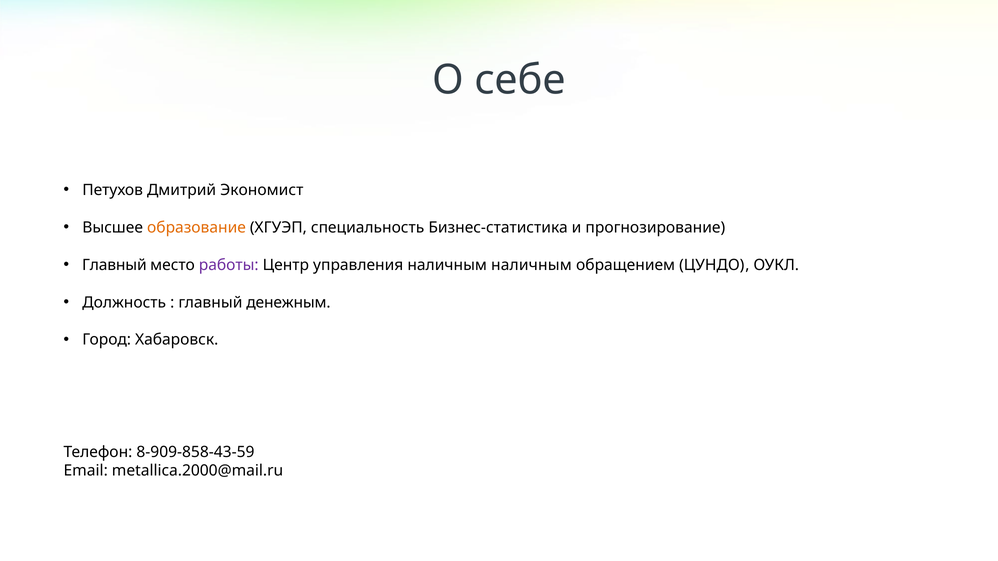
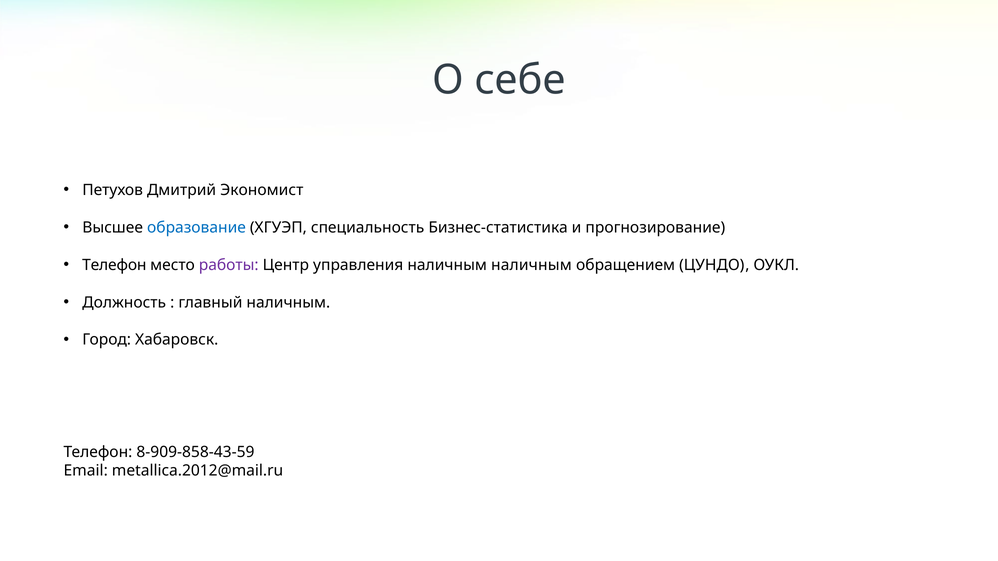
образование colour: orange -> blue
Главный at (114, 265): Главный -> Телефон
главный денежным: денежным -> наличным
metallica.2000@mail.ru: metallica.2000@mail.ru -> metallica.2012@mail.ru
